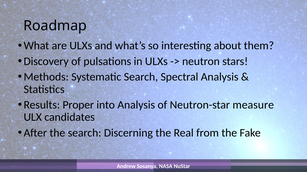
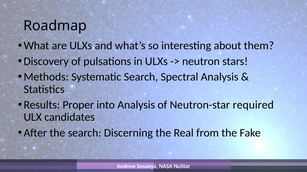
measure: measure -> required
